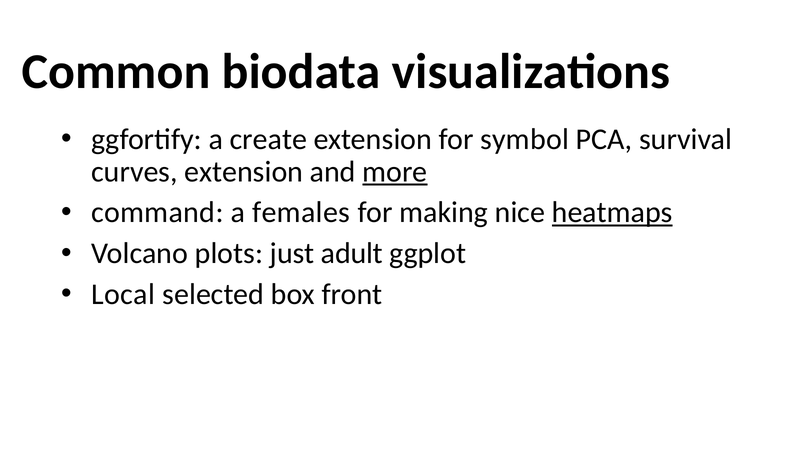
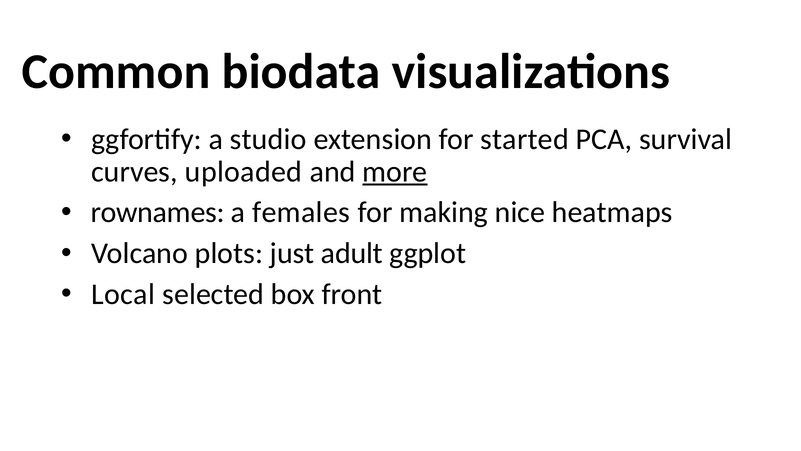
create: create -> studio
symbol: symbol -> started
curves extension: extension -> uploaded
command: command -> rownames
heatmaps underline: present -> none
